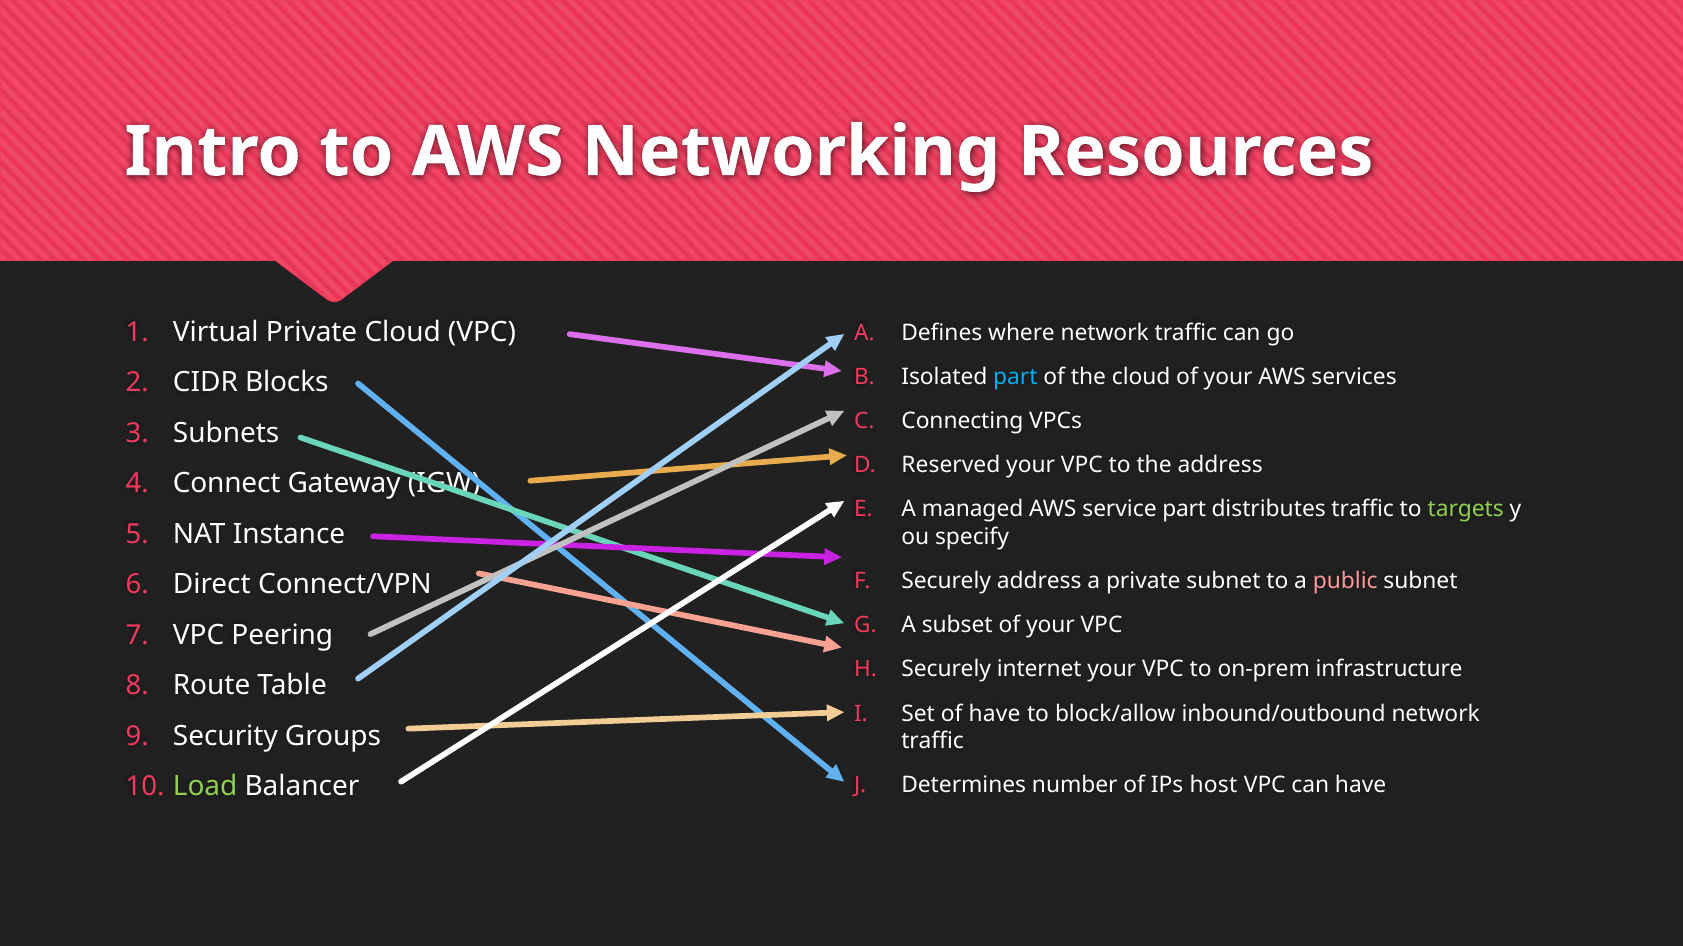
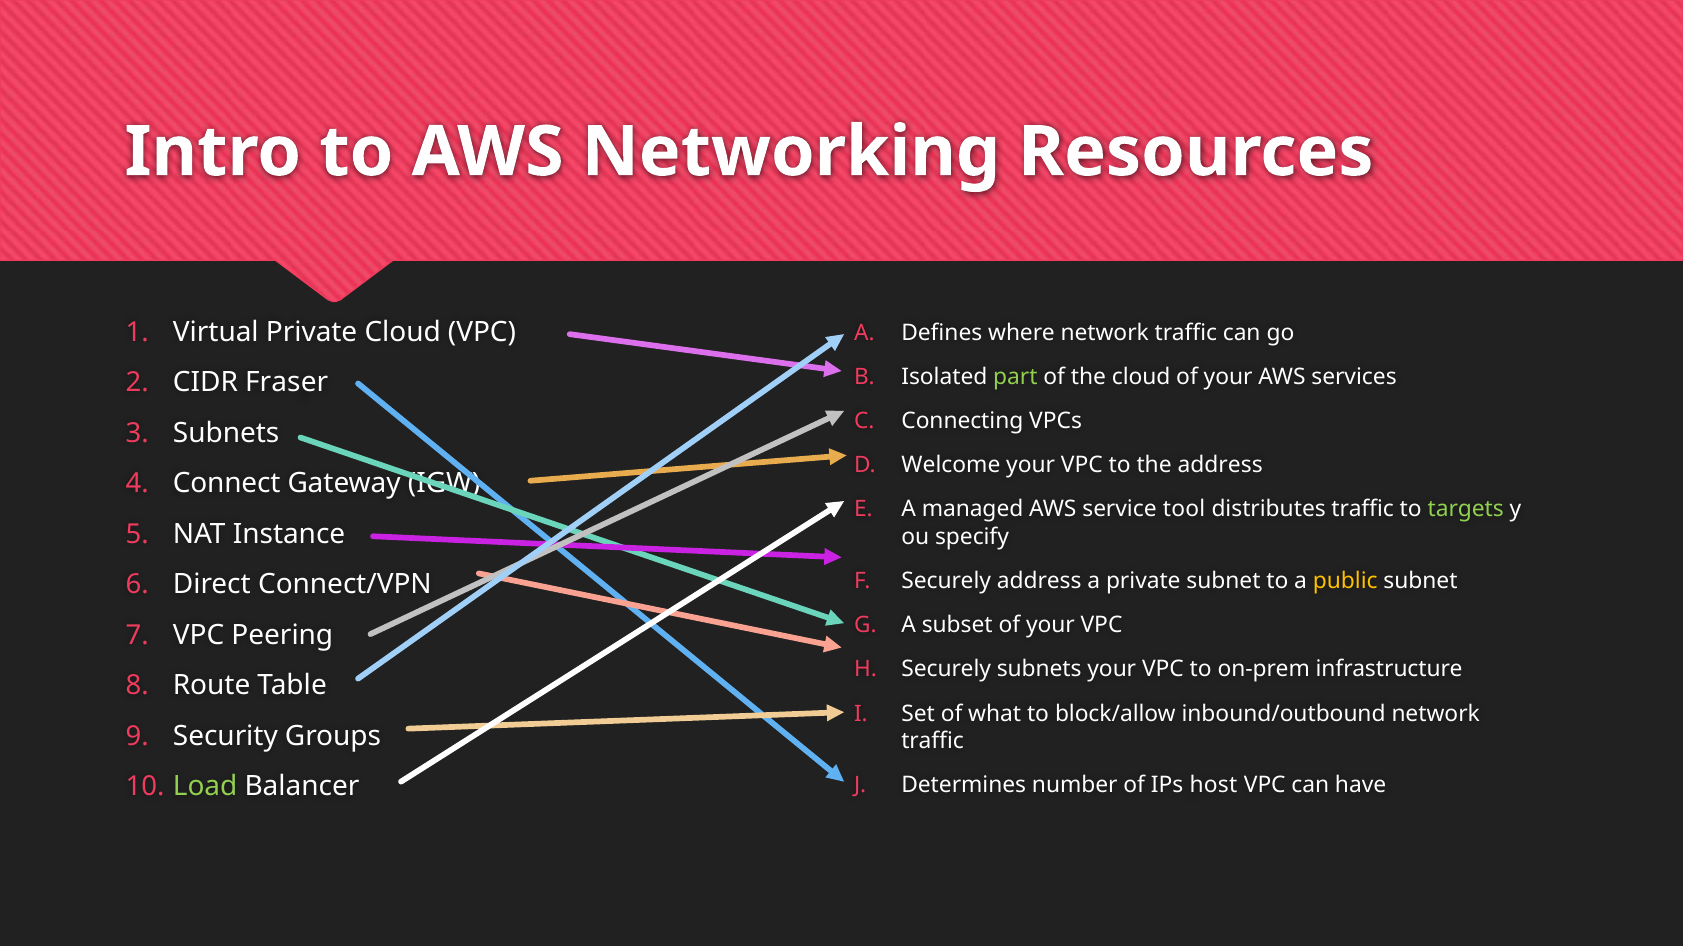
part at (1015, 377) colour: light blue -> light green
Blocks: Blocks -> Fraser
Reserved: Reserved -> Welcome
service part: part -> tool
public colour: pink -> yellow
Securely internet: internet -> subnets
of have: have -> what
